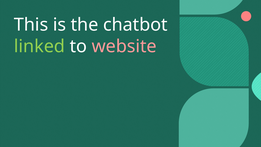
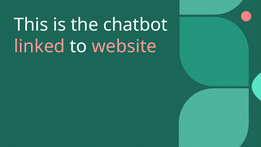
linked colour: light green -> pink
